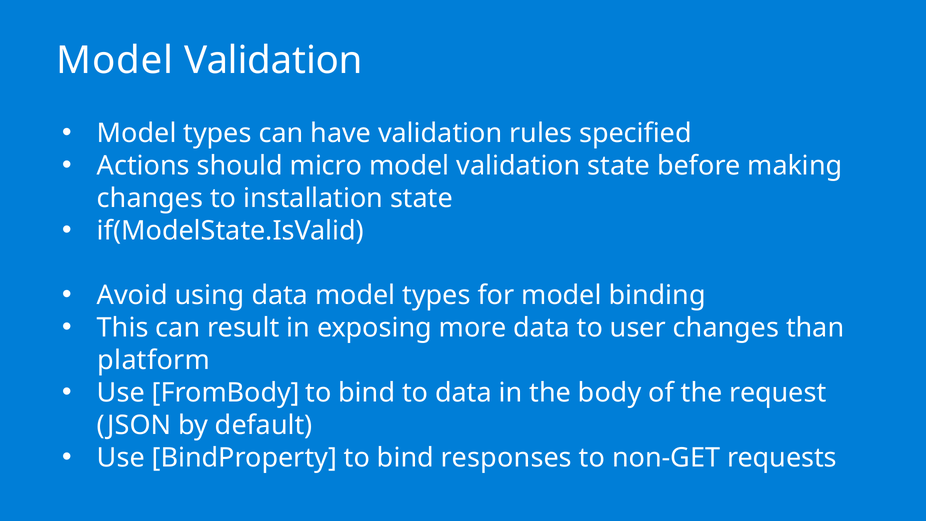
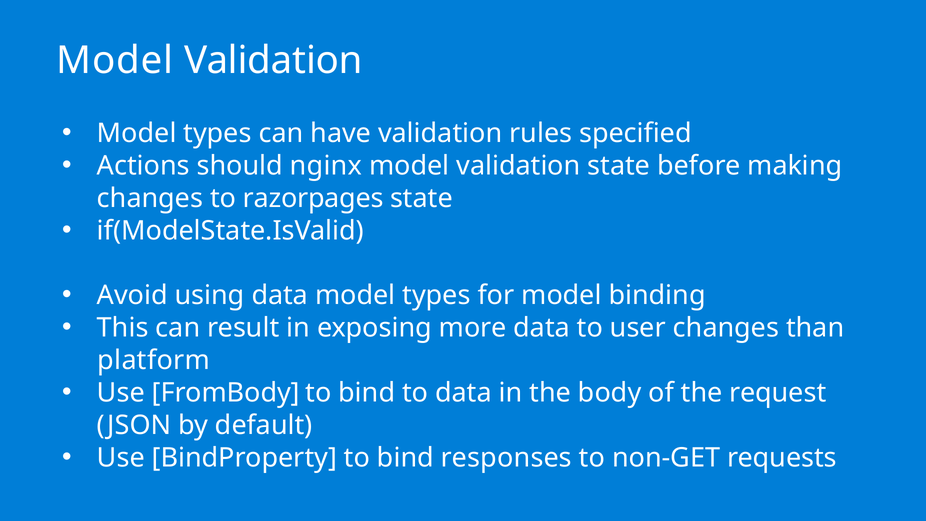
micro: micro -> nginx
installation: installation -> razorpages
